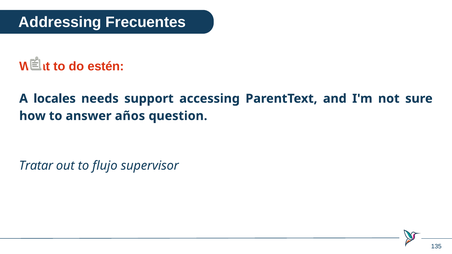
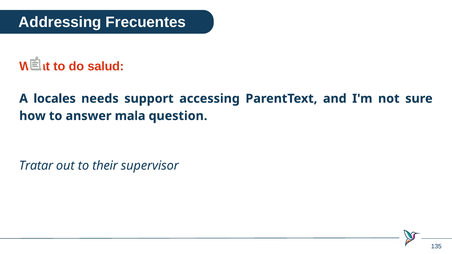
estén: estén -> salud
años: años -> mala
flujo: flujo -> their
